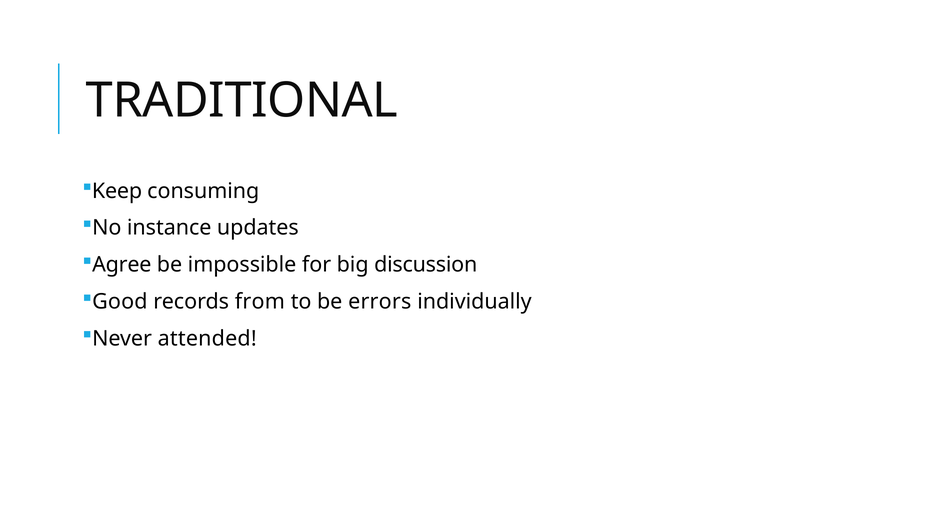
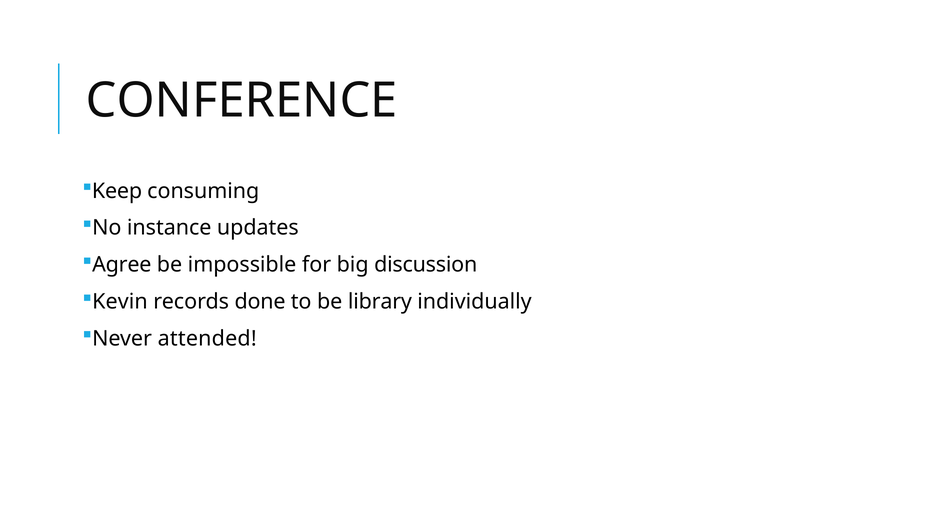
TRADITIONAL: TRADITIONAL -> CONFERENCE
Good: Good -> Kevin
from: from -> done
errors: errors -> library
